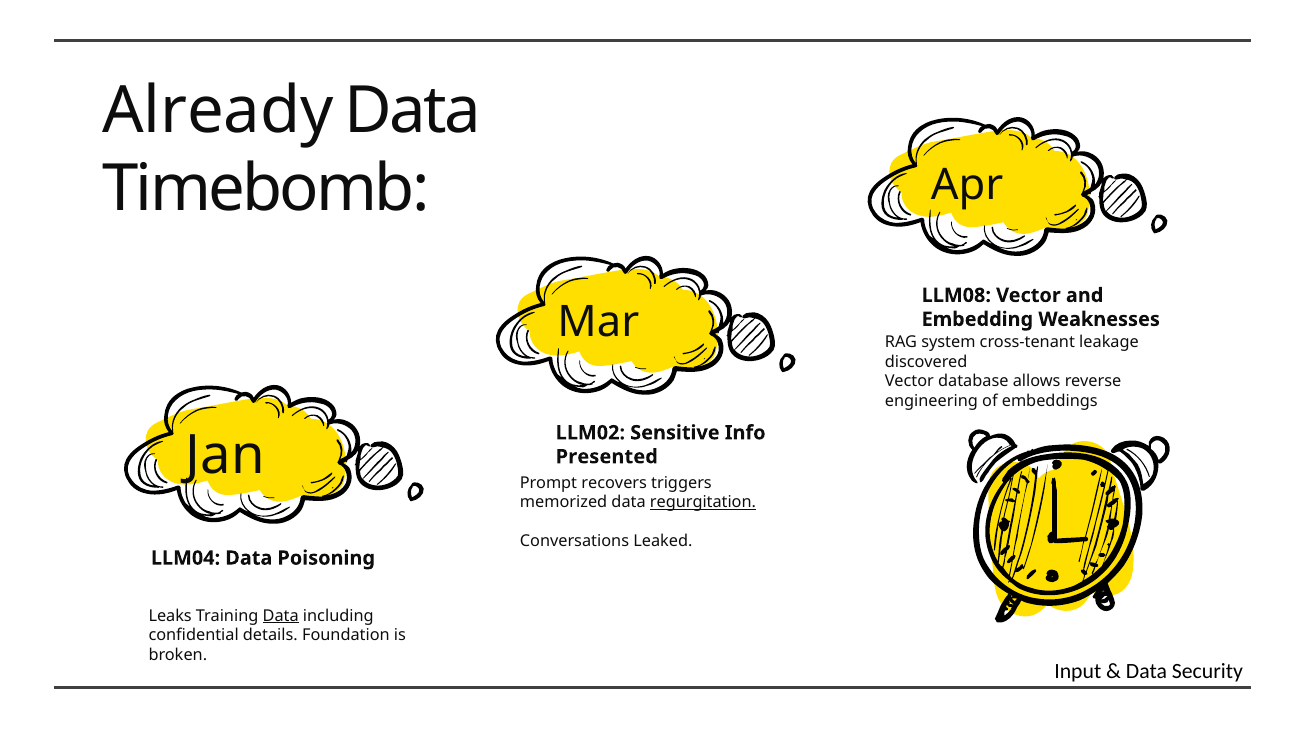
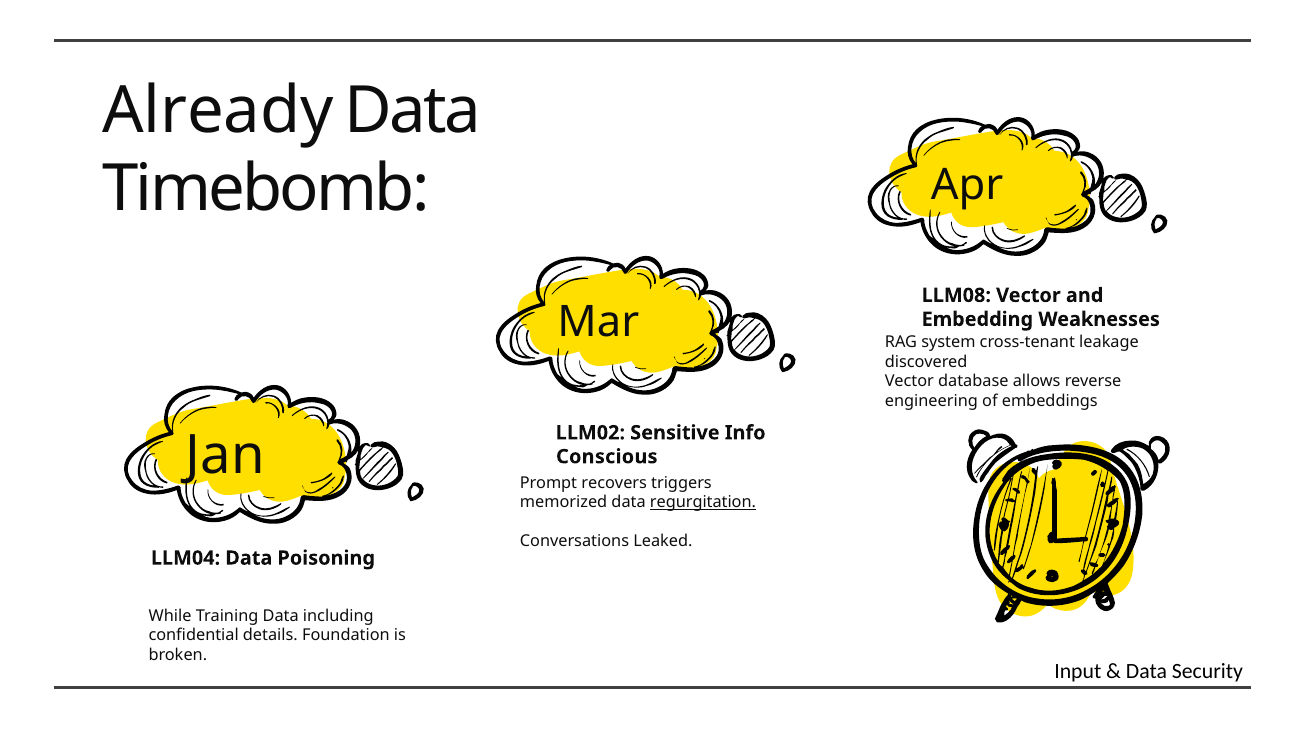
Presented: Presented -> Conscious
Leaks: Leaks -> While
Data at (281, 616) underline: present -> none
